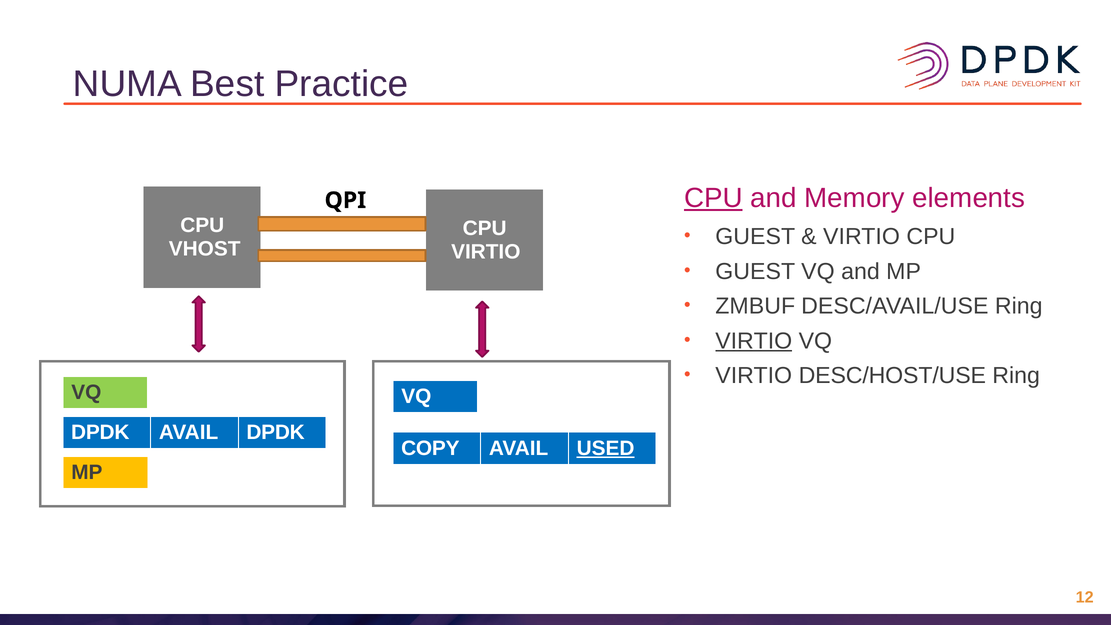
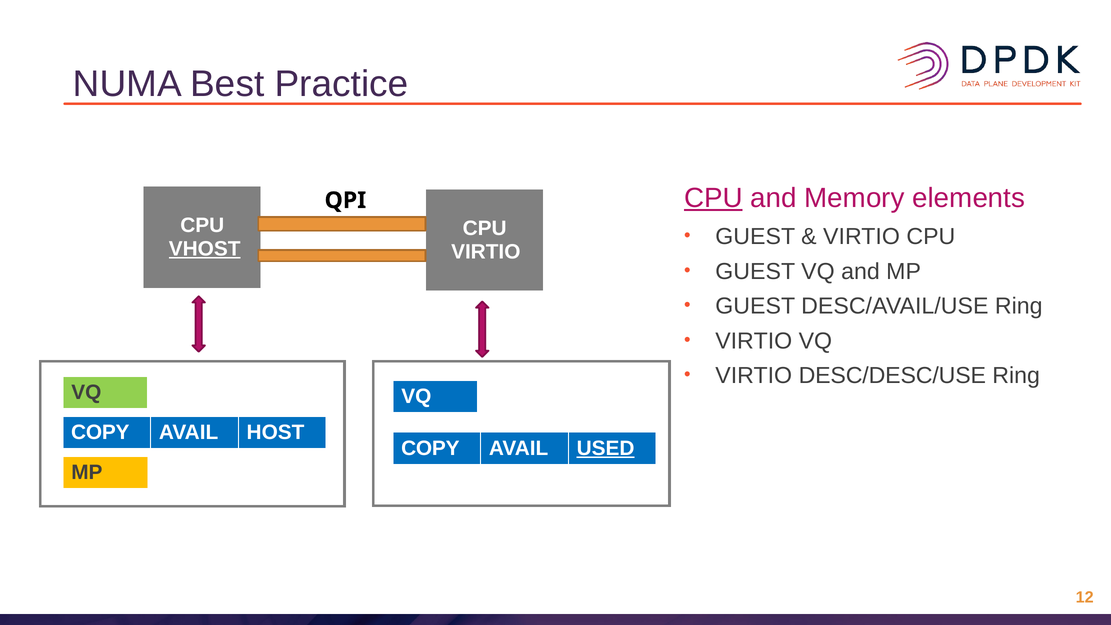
VHOST underline: none -> present
ZMBUF at (755, 306): ZMBUF -> GUEST
VIRTIO at (754, 341) underline: present -> none
DESC/HOST/USE: DESC/HOST/USE -> DESC/DESC/USE
DPDK at (100, 433): DPDK -> COPY
AVAIL DPDK: DPDK -> HOST
